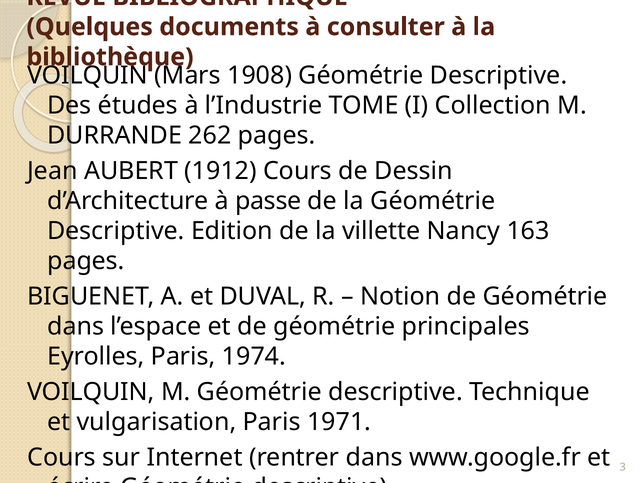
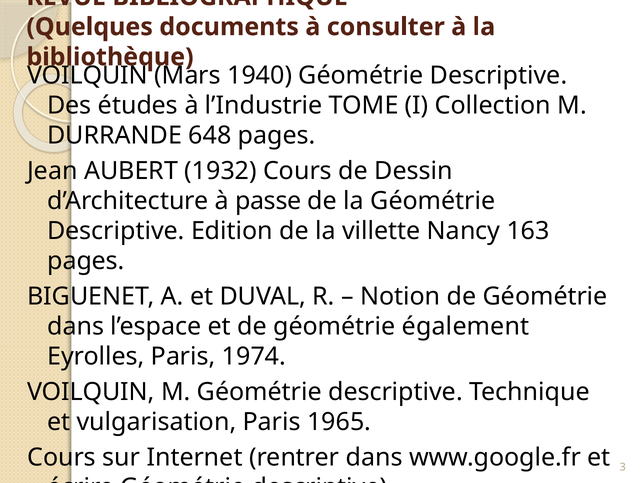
1908: 1908 -> 1940
262: 262 -> 648
1912: 1912 -> 1932
principales: principales -> également
1971: 1971 -> 1965
